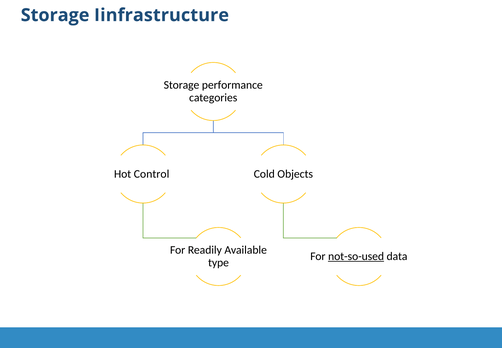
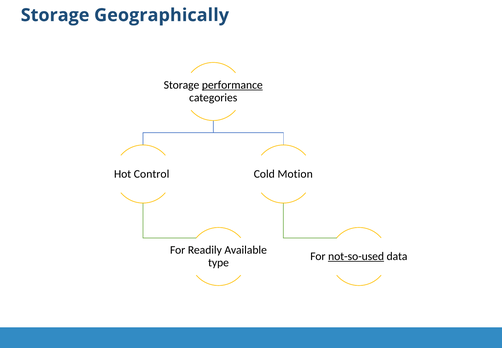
Iinfrastructure: Iinfrastructure -> Geographically
performance underline: none -> present
Objects: Objects -> Motion
